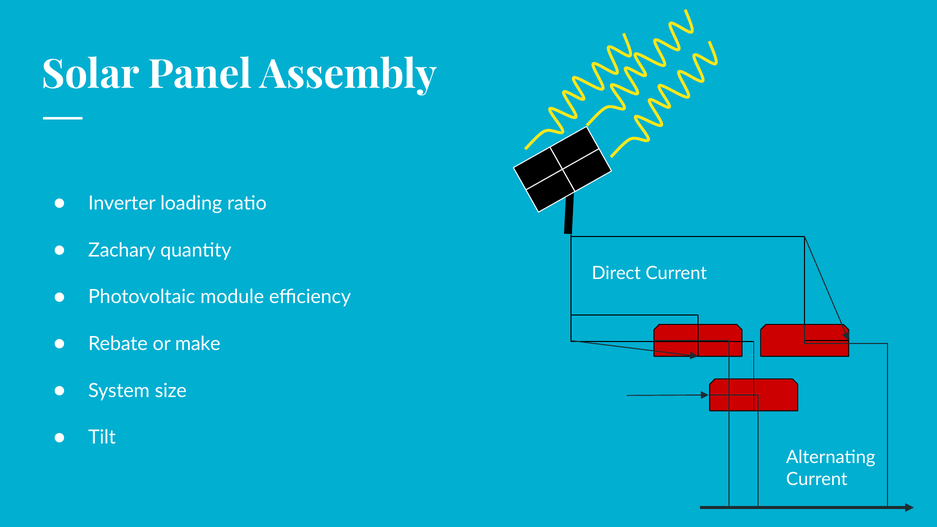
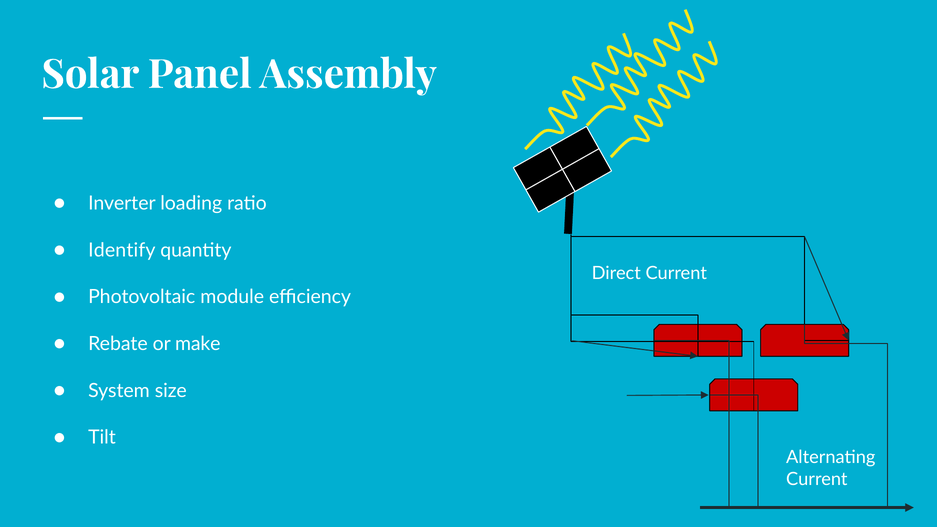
Zachary: Zachary -> Identify
